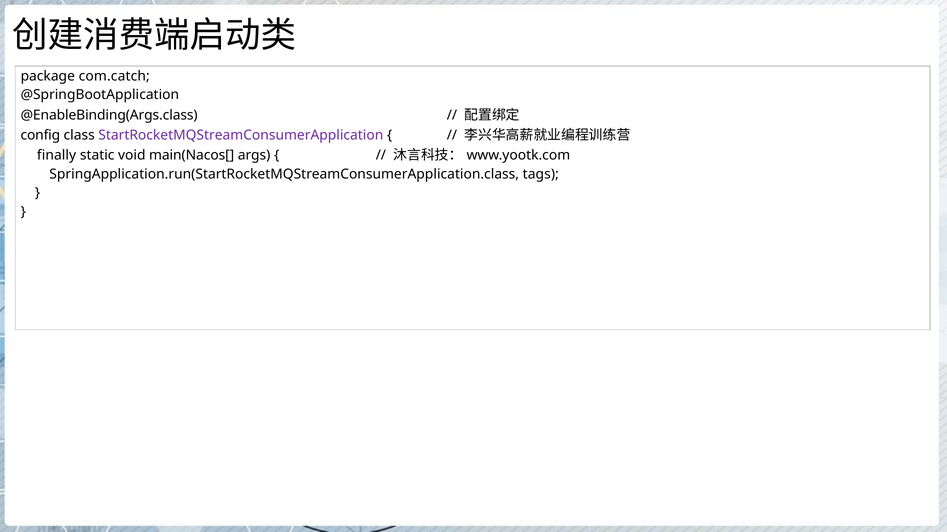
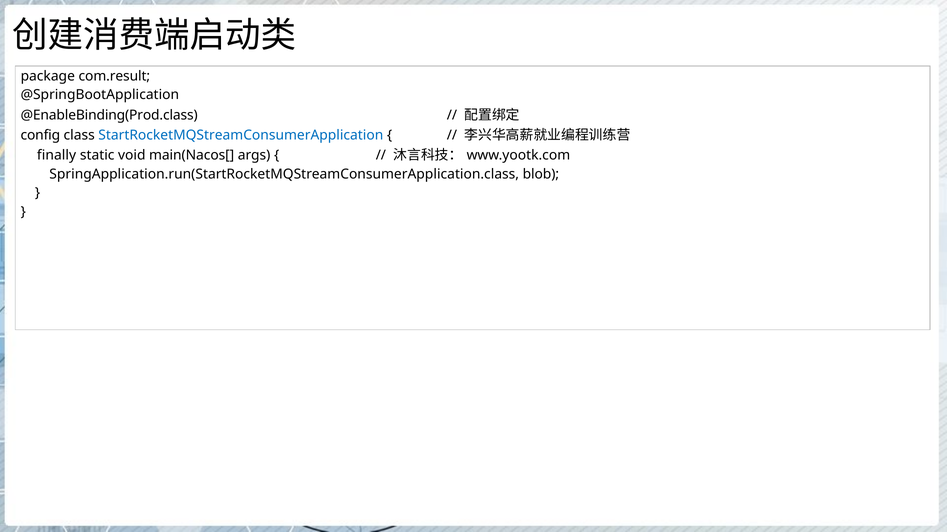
com.catch: com.catch -> com.result
@EnableBinding(Args.class: @EnableBinding(Args.class -> @EnableBinding(Prod.class
StartRocketMQStreamConsumerApplication colour: purple -> blue
tags: tags -> blob
